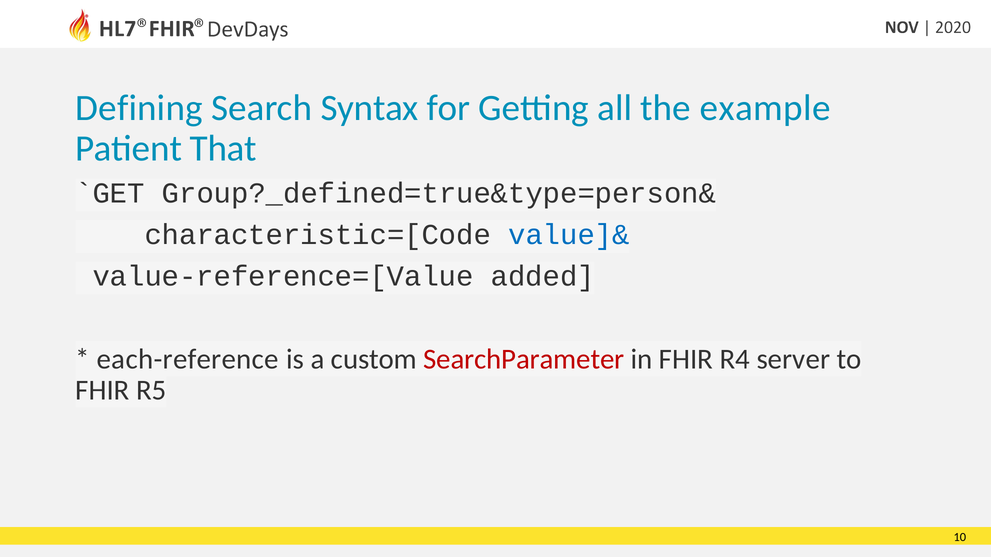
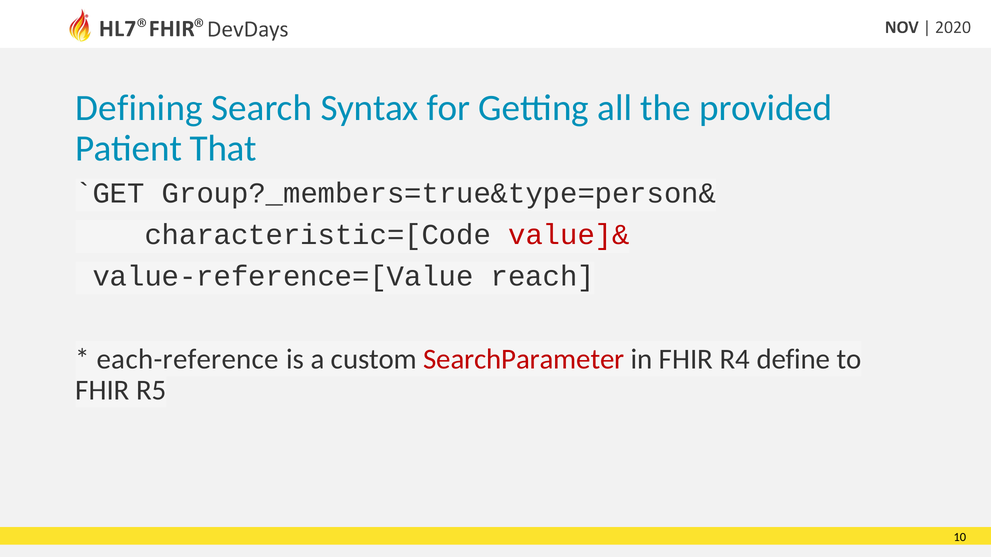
example: example -> provided
Group?_defined=true&type=person&: Group?_defined=true&type=person& -> Group?_members=true&type=person&
value]& colour: blue -> red
added: added -> reach
server: server -> define
